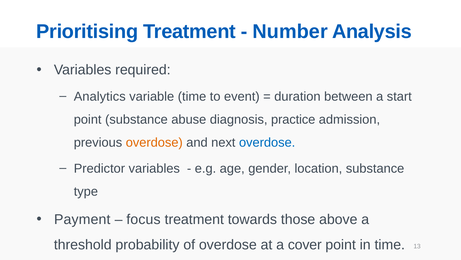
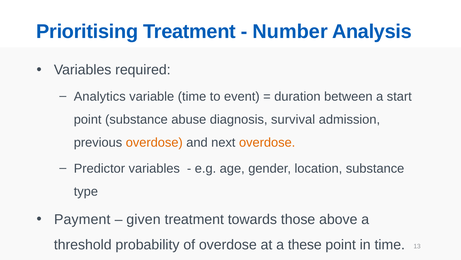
practice: practice -> survival
overdose at (267, 142) colour: blue -> orange
focus: focus -> given
cover: cover -> these
